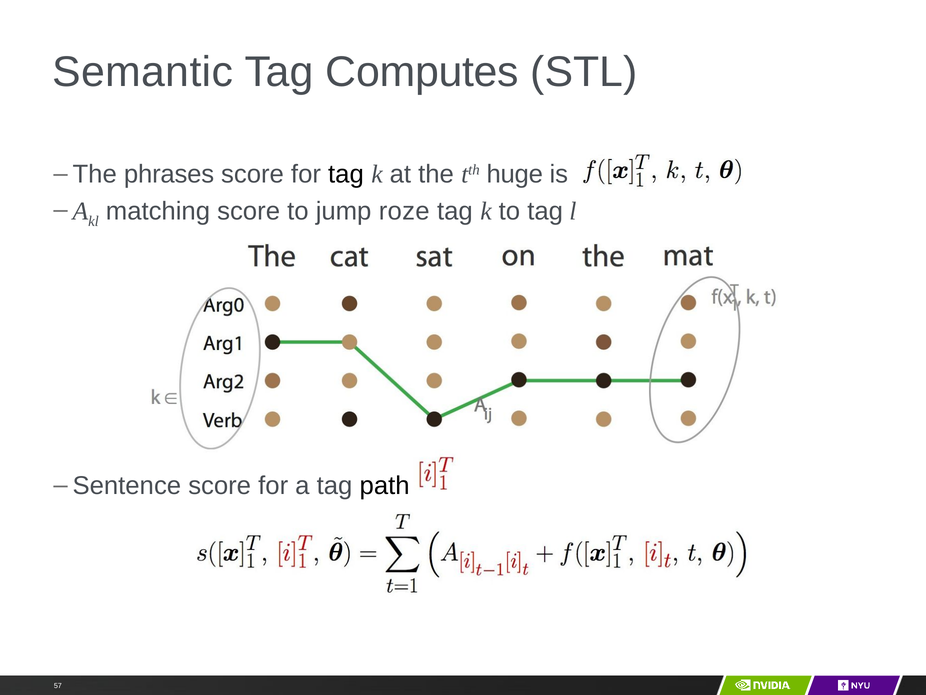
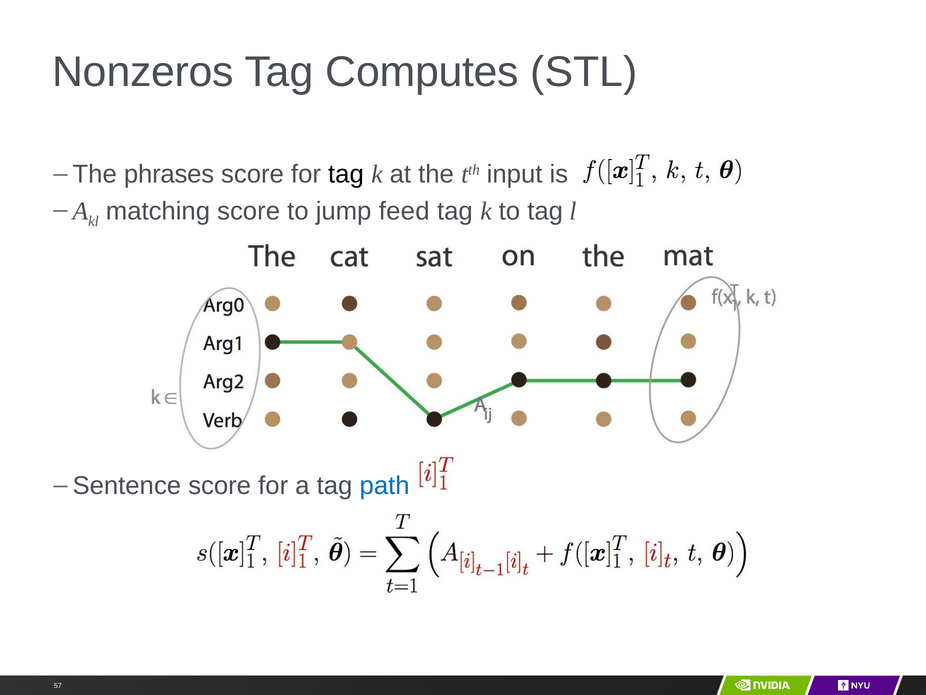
Semantic: Semantic -> Nonzeros
huge: huge -> input
roze: roze -> feed
path colour: black -> blue
